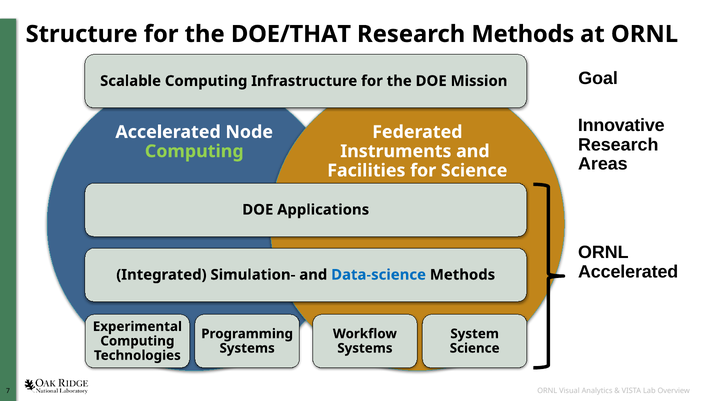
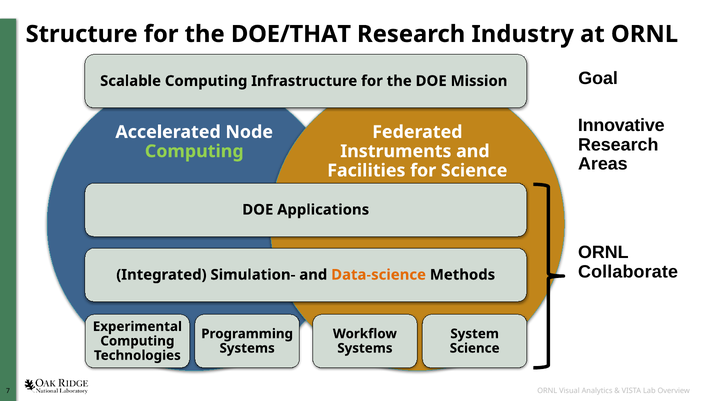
Research Methods: Methods -> Industry
Accelerated at (628, 272): Accelerated -> Collaborate
Data-science colour: blue -> orange
